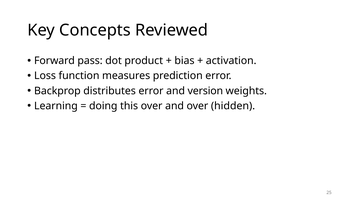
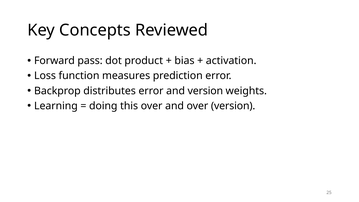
over hidden: hidden -> version
